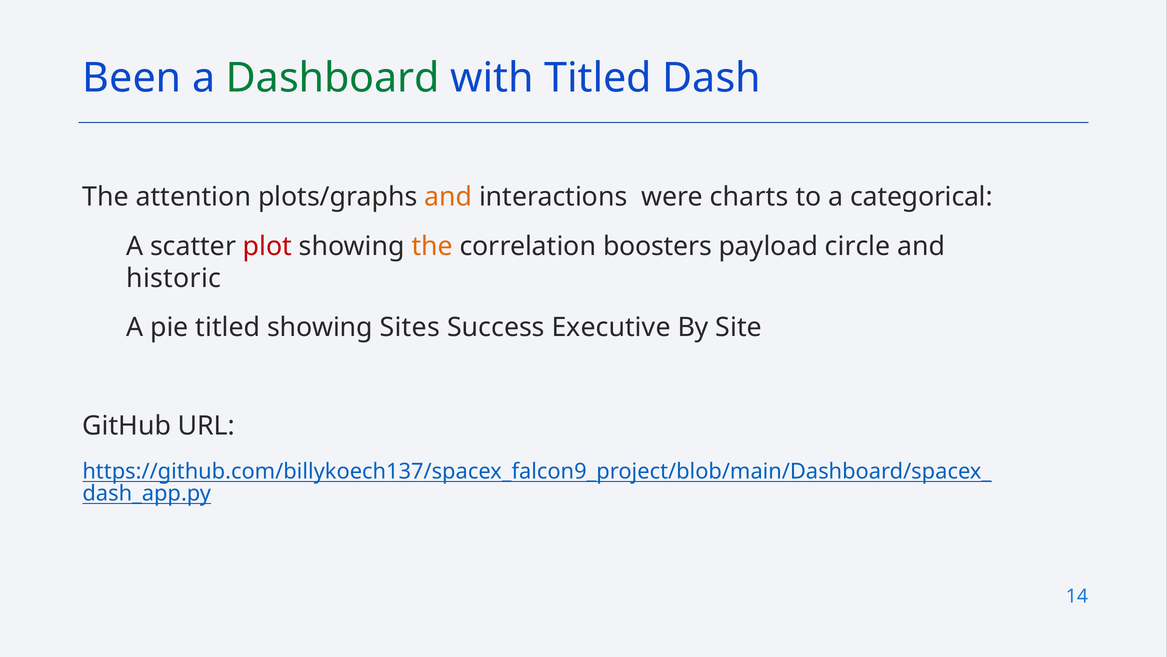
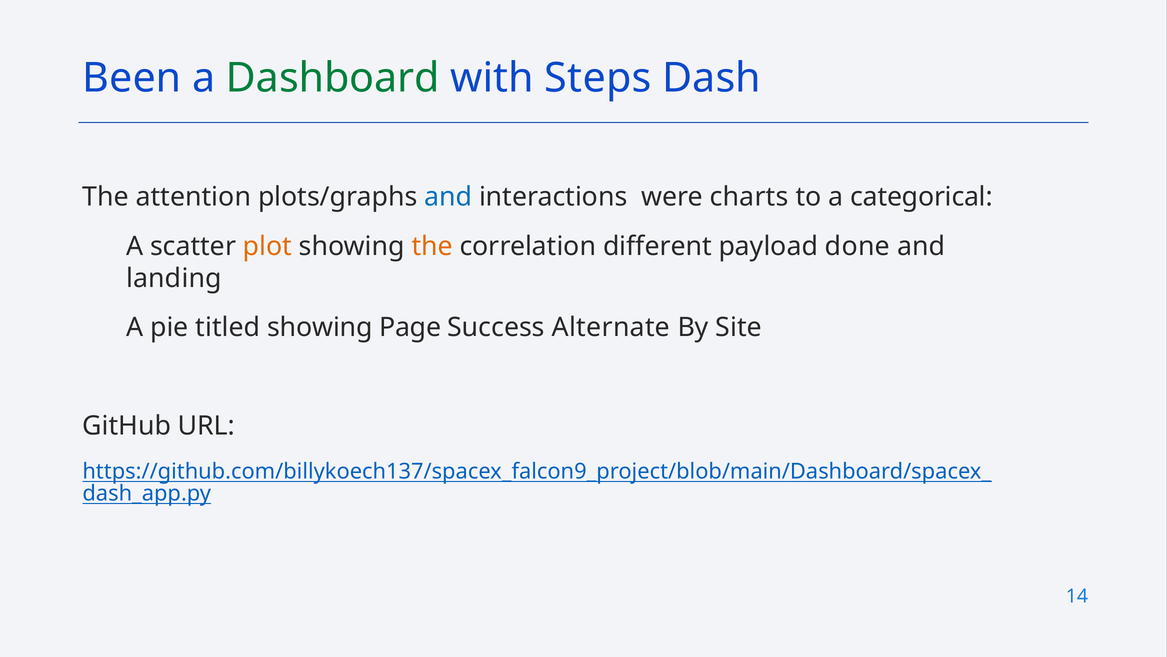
with Titled: Titled -> Steps
and at (448, 197) colour: orange -> blue
plot colour: red -> orange
boosters: boosters -> different
circle: circle -> done
historic: historic -> landing
Sites: Sites -> Page
Executive: Executive -> Alternate
